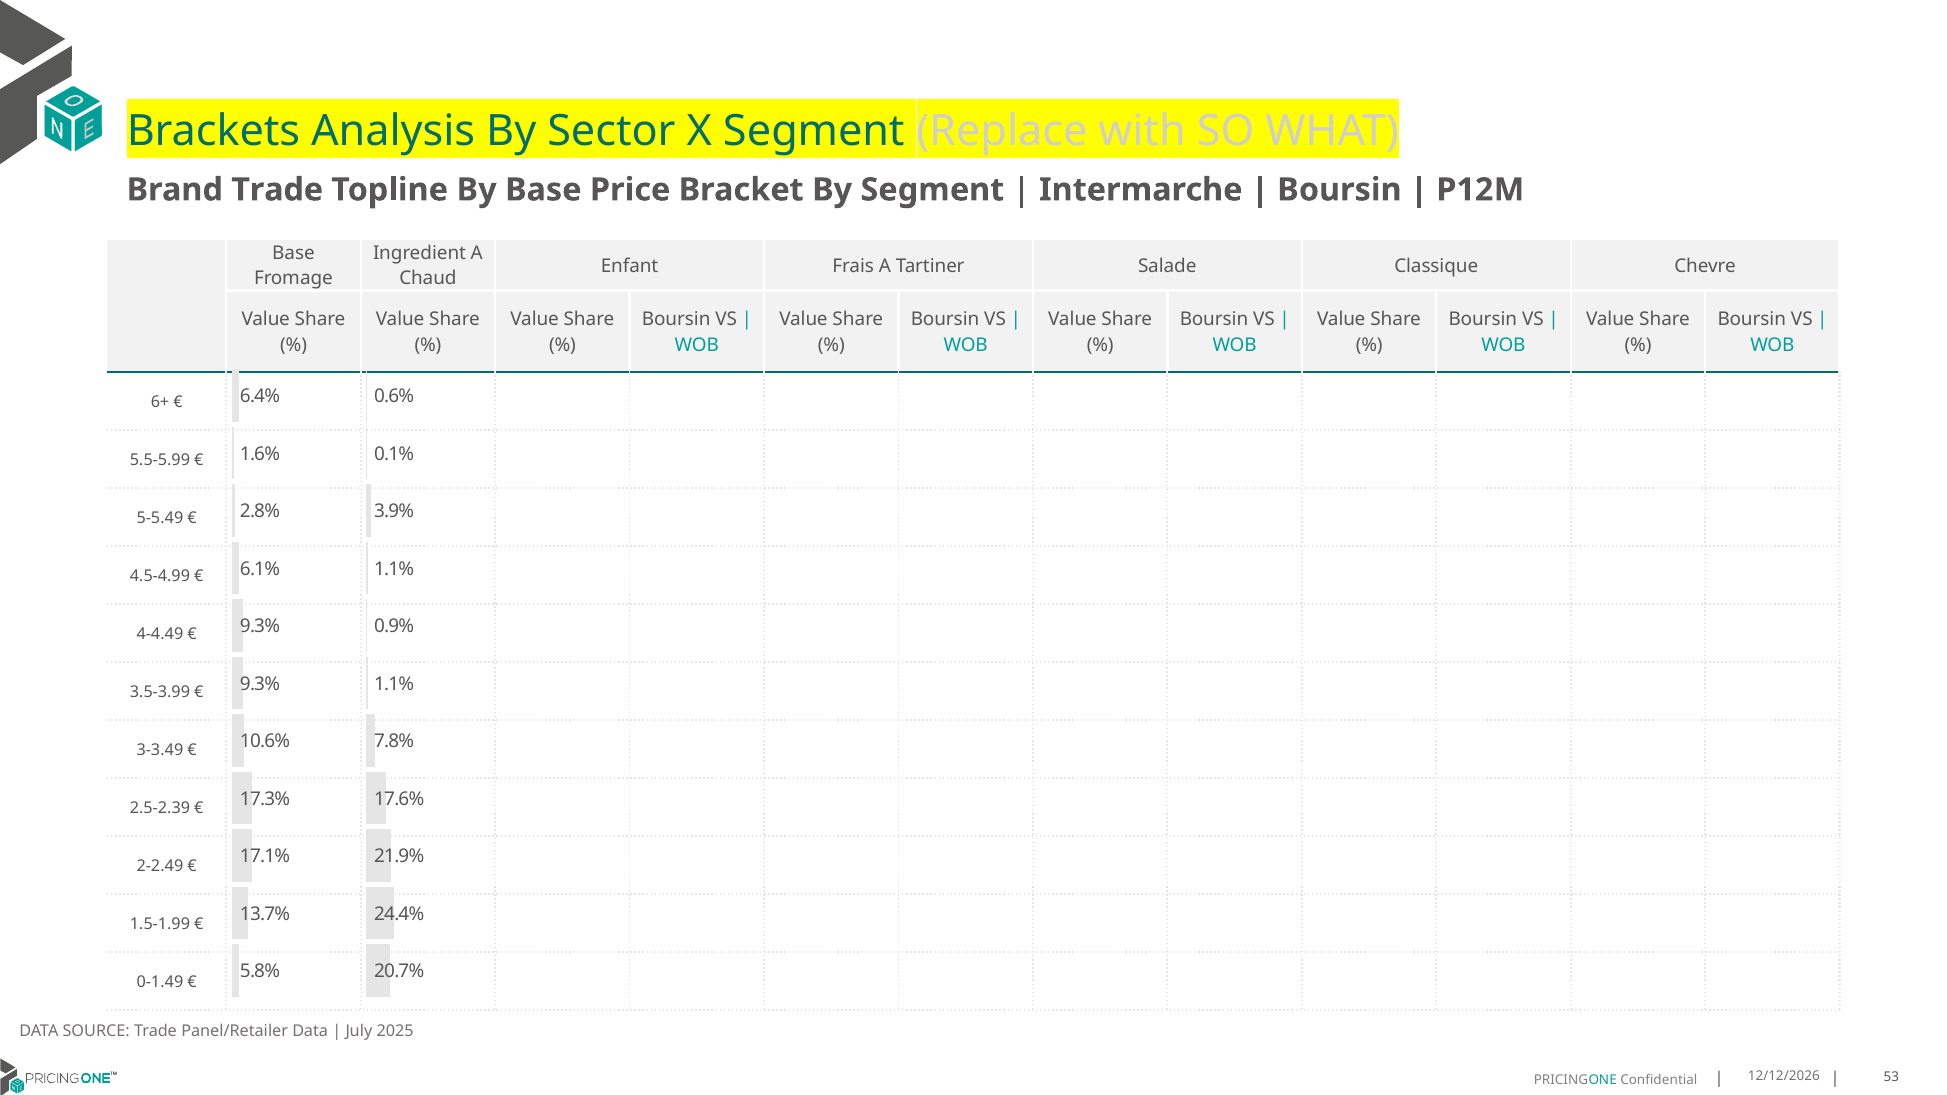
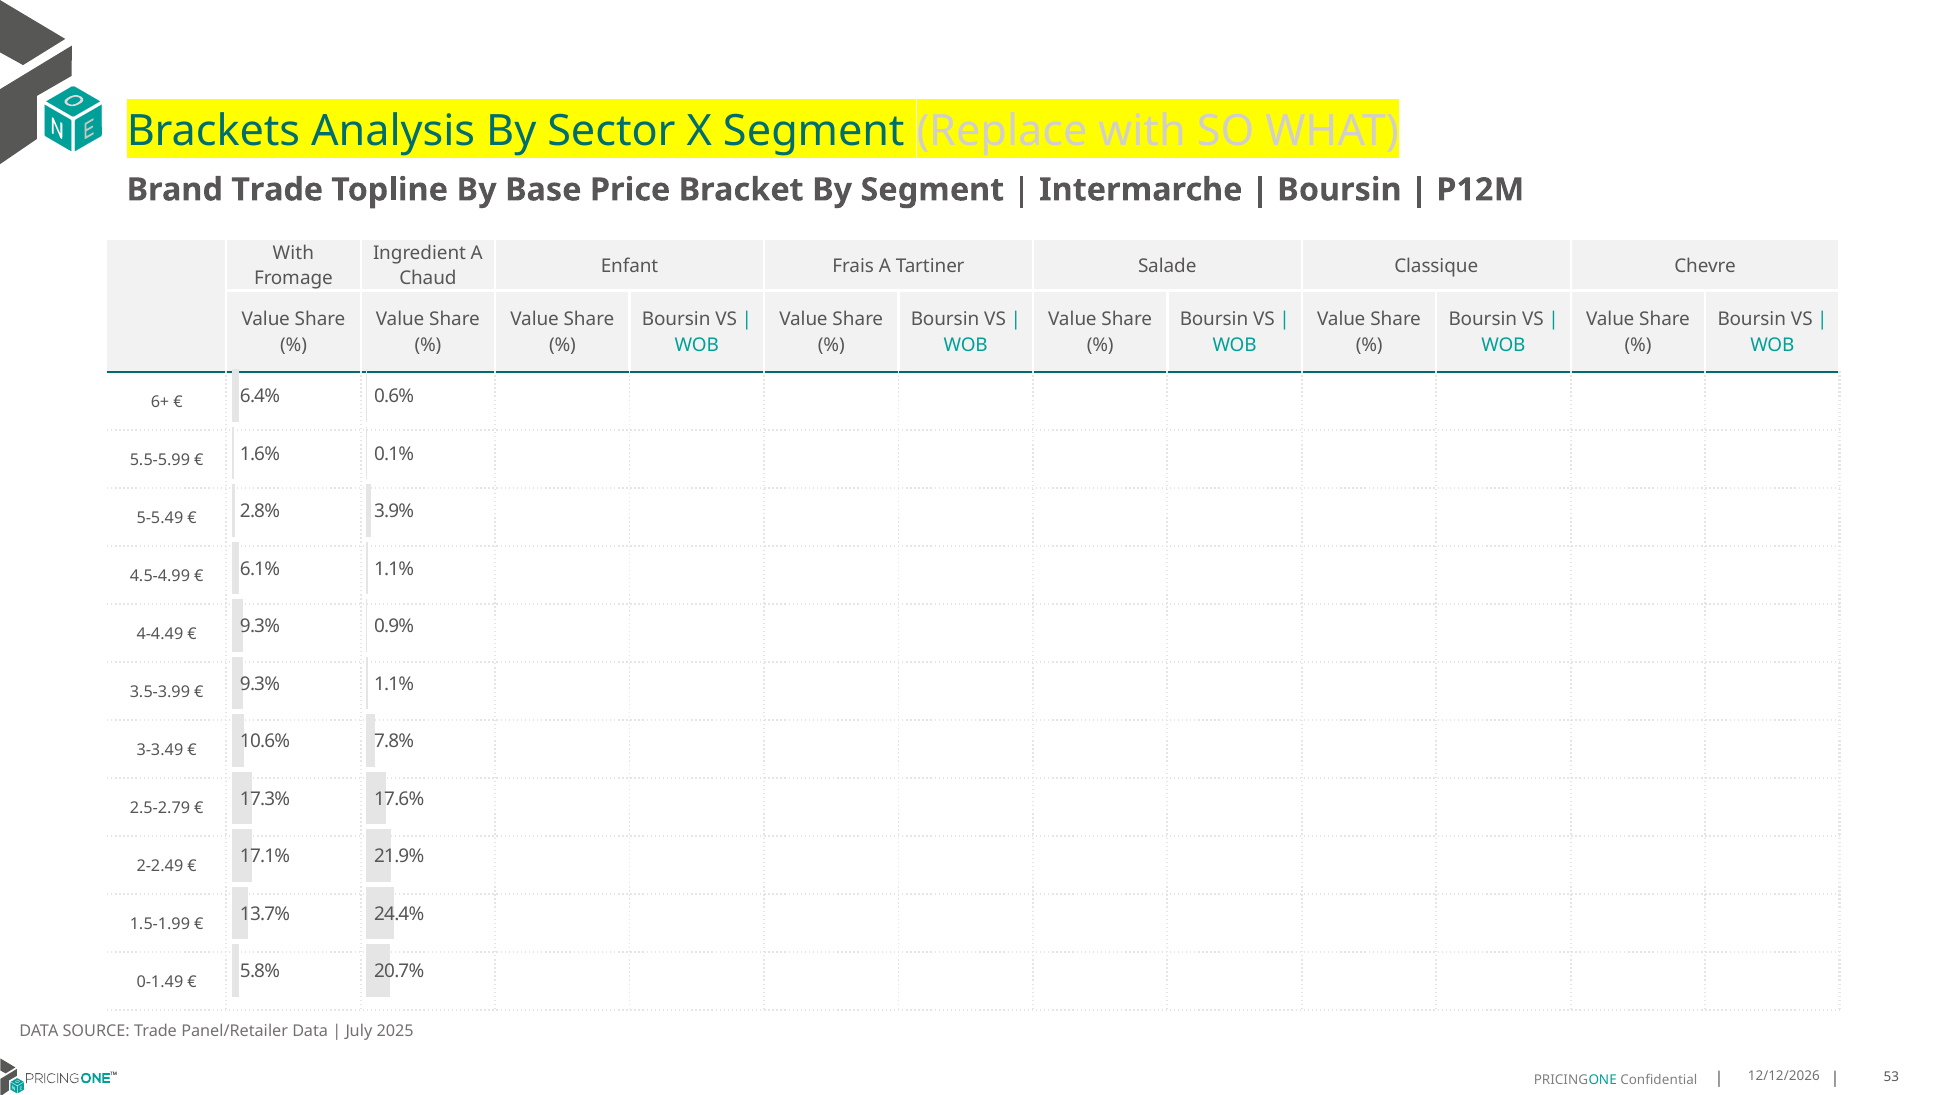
Base at (293, 253): Base -> With
2.5-2.39: 2.5-2.39 -> 2.5-2.79
